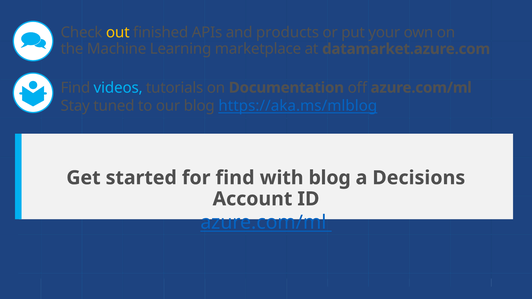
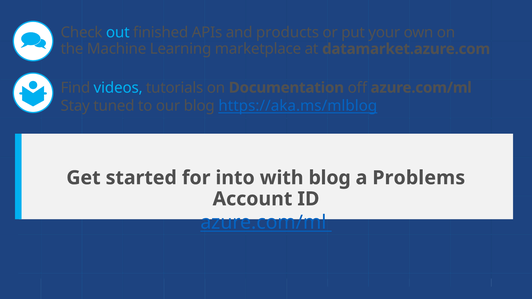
out colour: yellow -> light blue
for find: find -> into
Decisions: Decisions -> Problems
